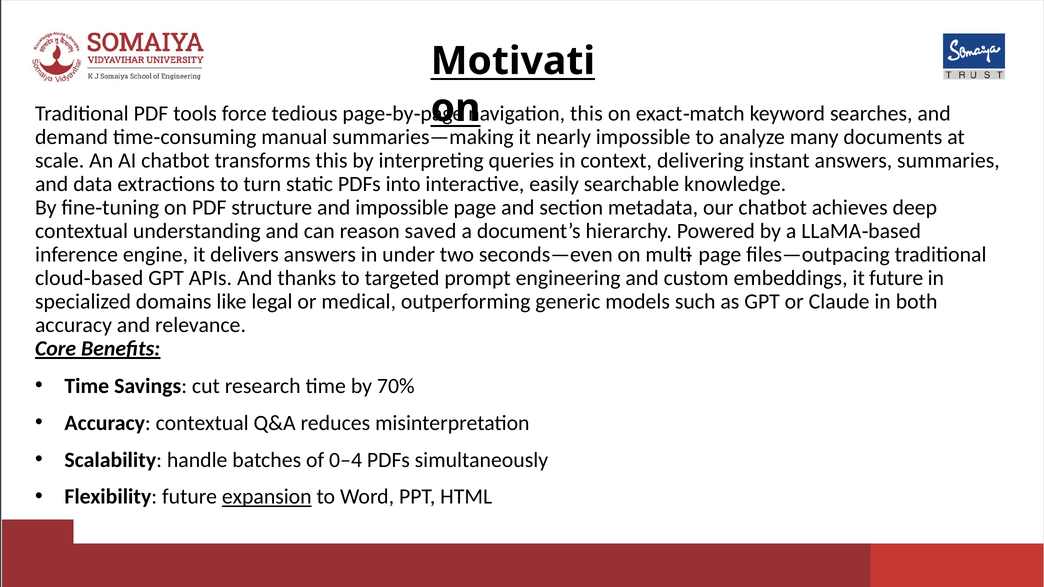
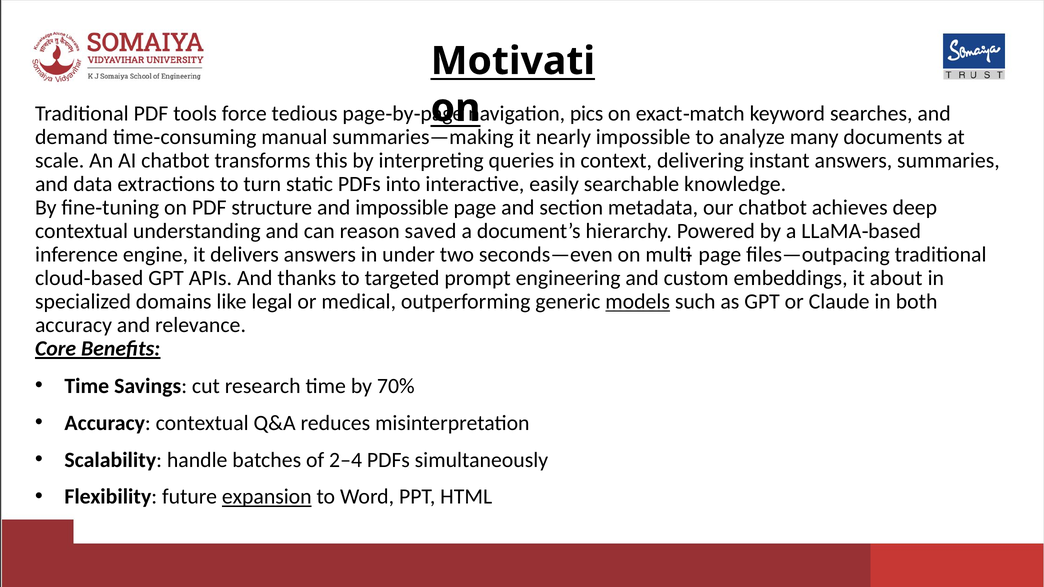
navigation this: this -> pics
it future: future -> about
models underline: none -> present
0–4: 0–4 -> 2–4
